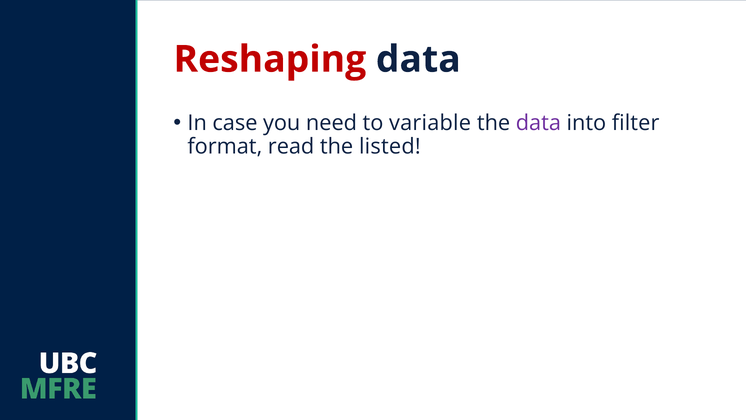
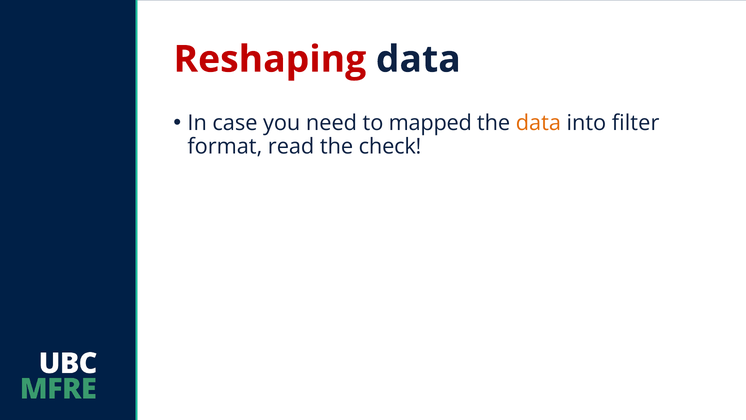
variable: variable -> mapped
data at (538, 123) colour: purple -> orange
listed: listed -> check
